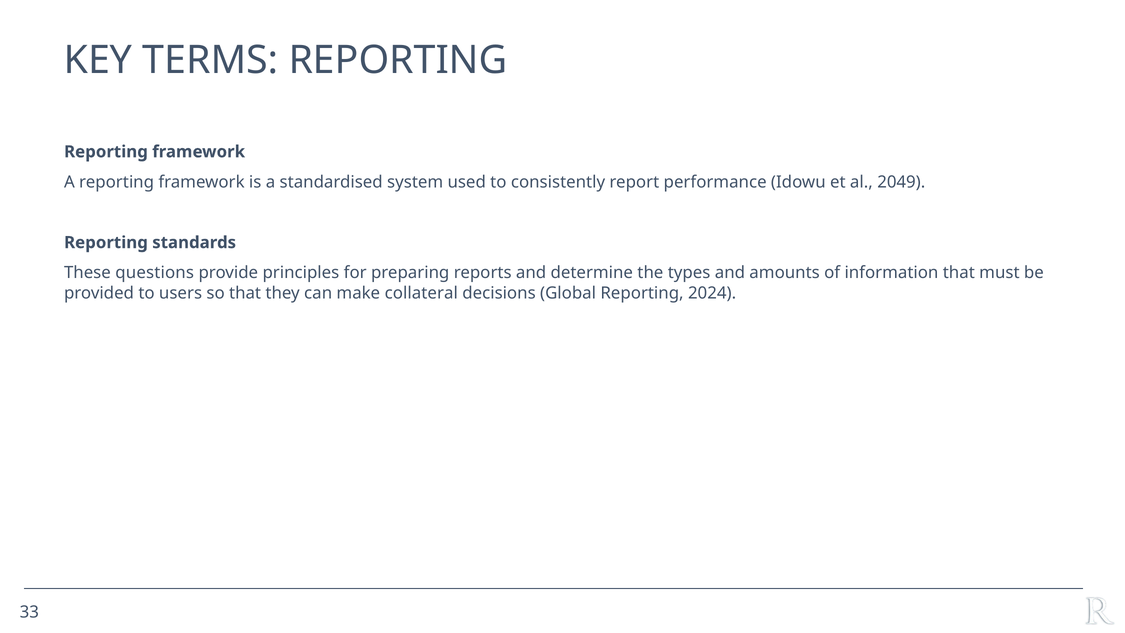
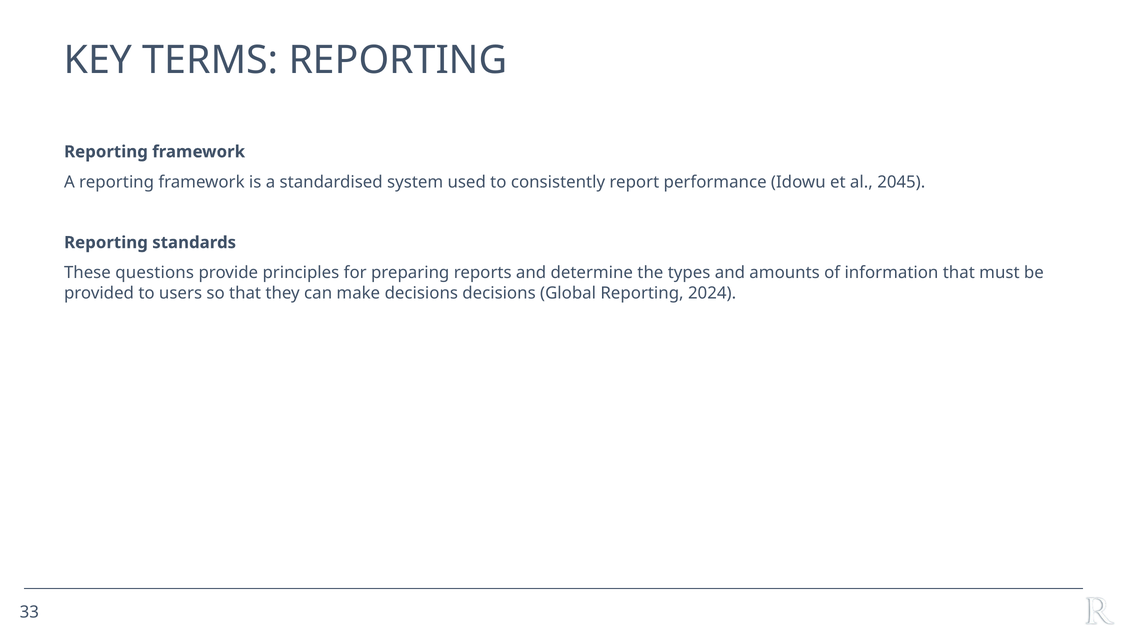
2049: 2049 -> 2045
make collateral: collateral -> decisions
